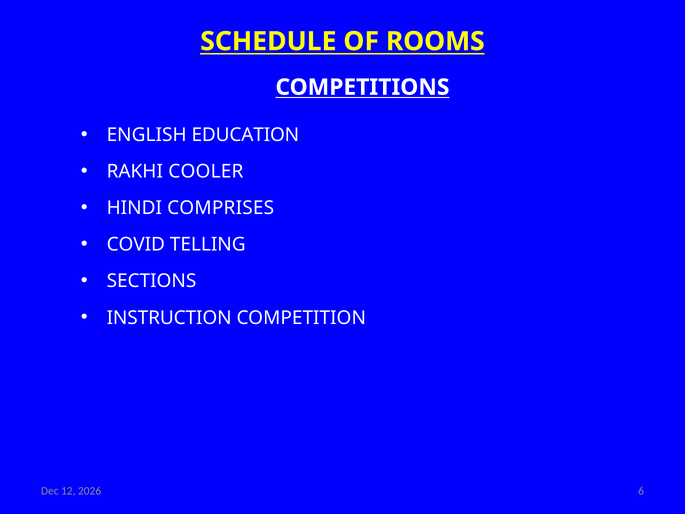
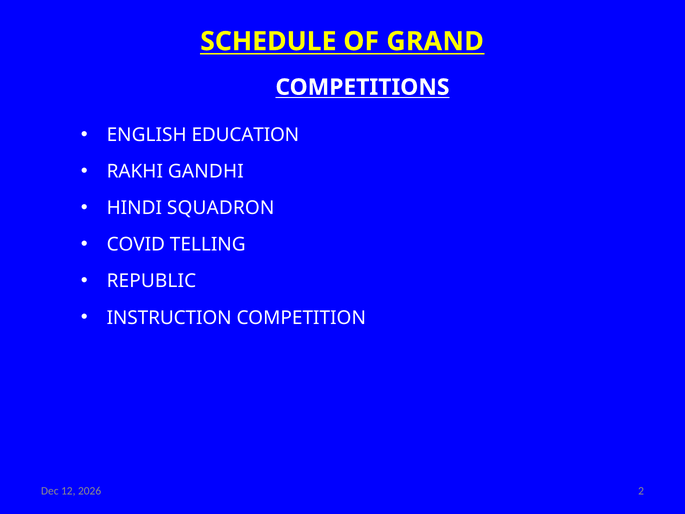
ROOMS: ROOMS -> GRAND
COOLER: COOLER -> GANDHI
COMPRISES: COMPRISES -> SQUADRON
SECTIONS: SECTIONS -> REPUBLIC
6: 6 -> 2
